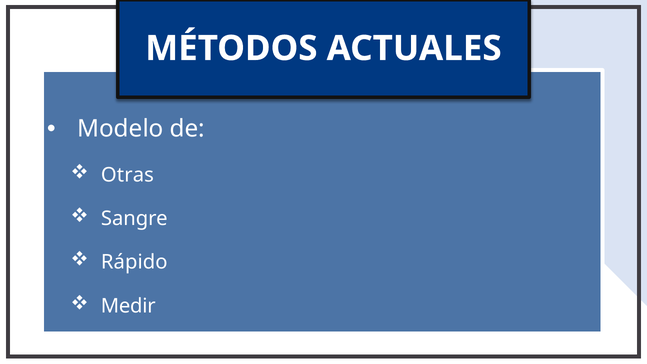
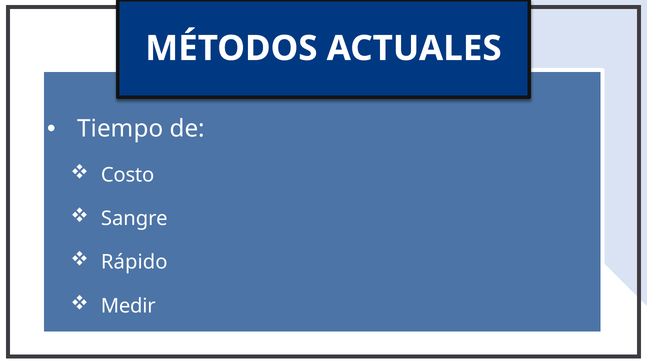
Modelo: Modelo -> Tiempo
Otras: Otras -> Costo
